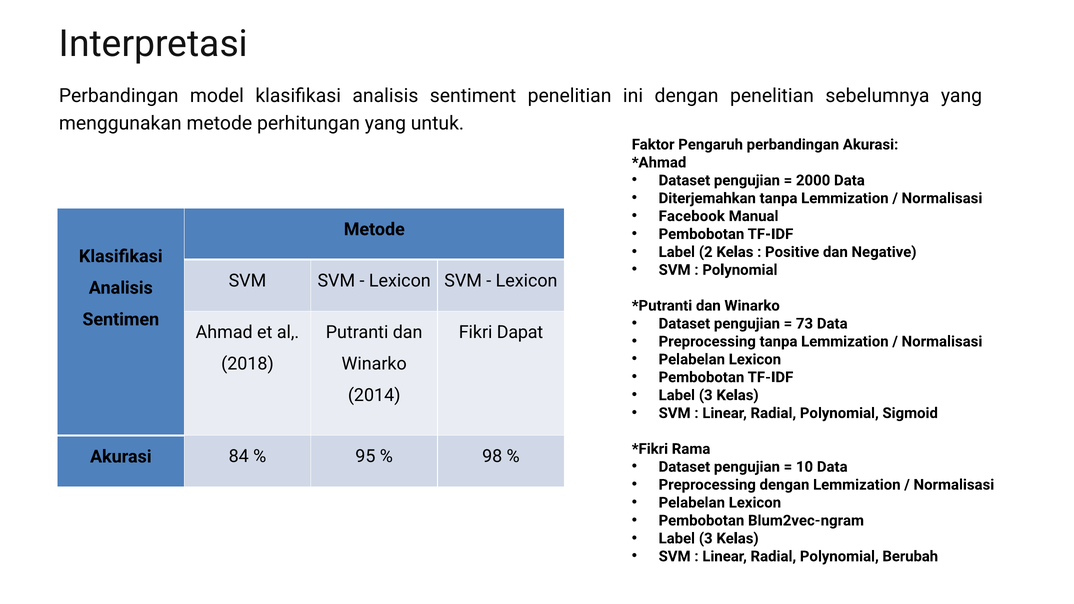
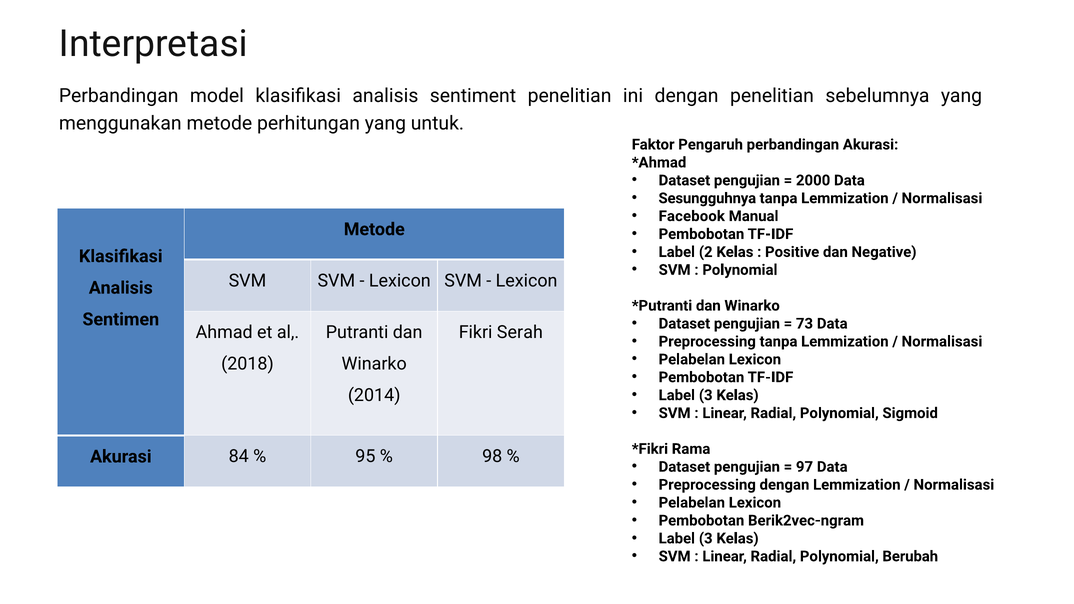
Diterjemahkan: Diterjemahkan -> Sesungguhnya
Dapat: Dapat -> Serah
10: 10 -> 97
Blum2vec-ngram: Blum2vec-ngram -> Berik2vec-ngram
